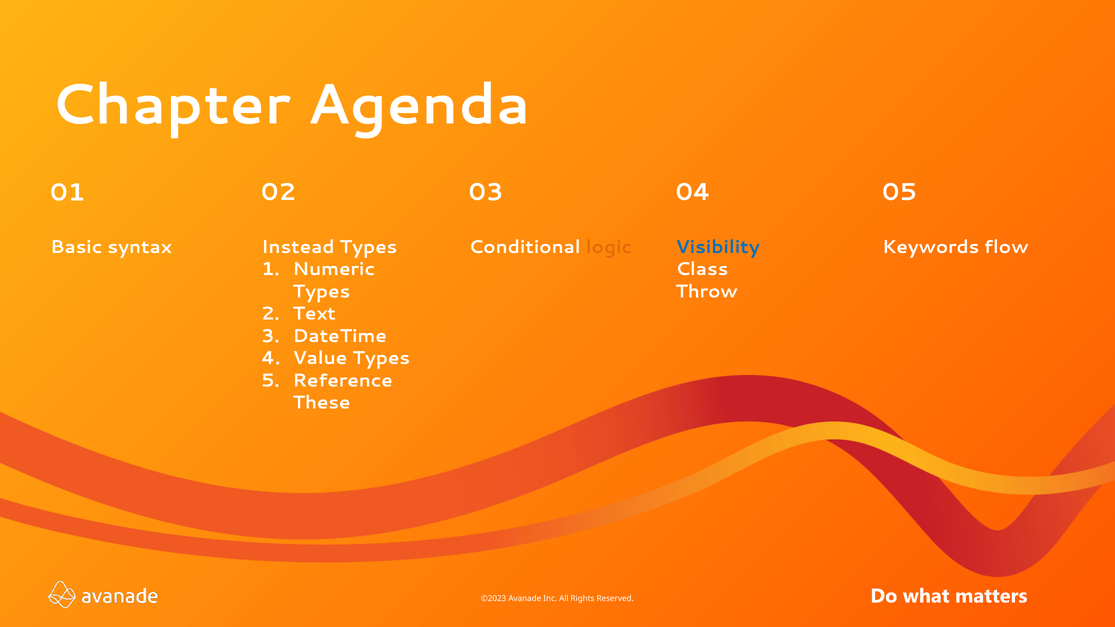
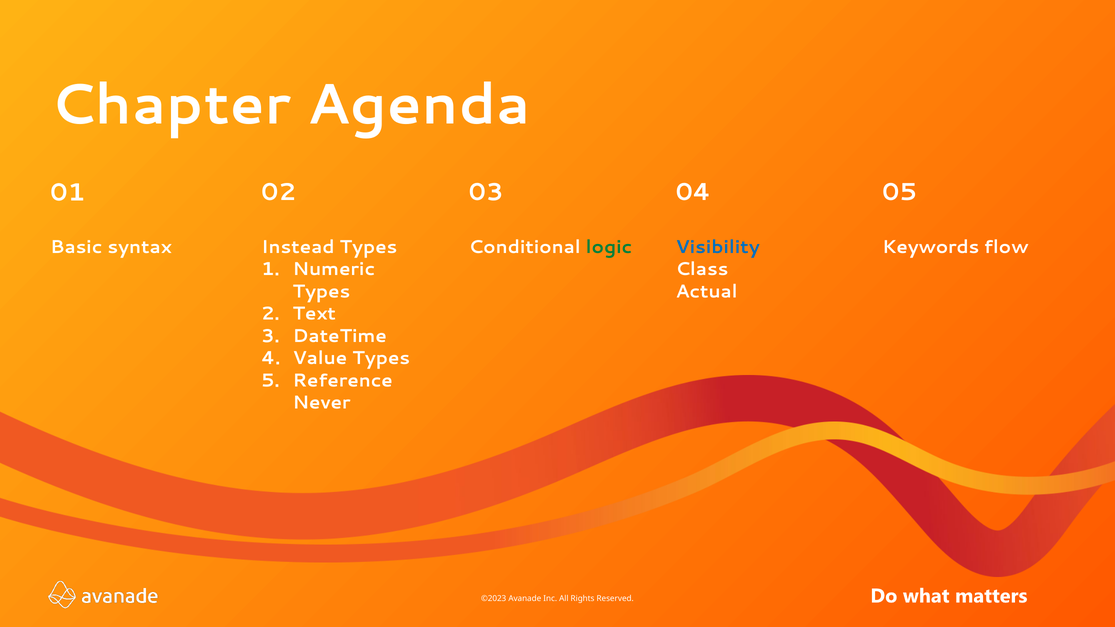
logic colour: orange -> green
Throw: Throw -> Actual
These: These -> Never
